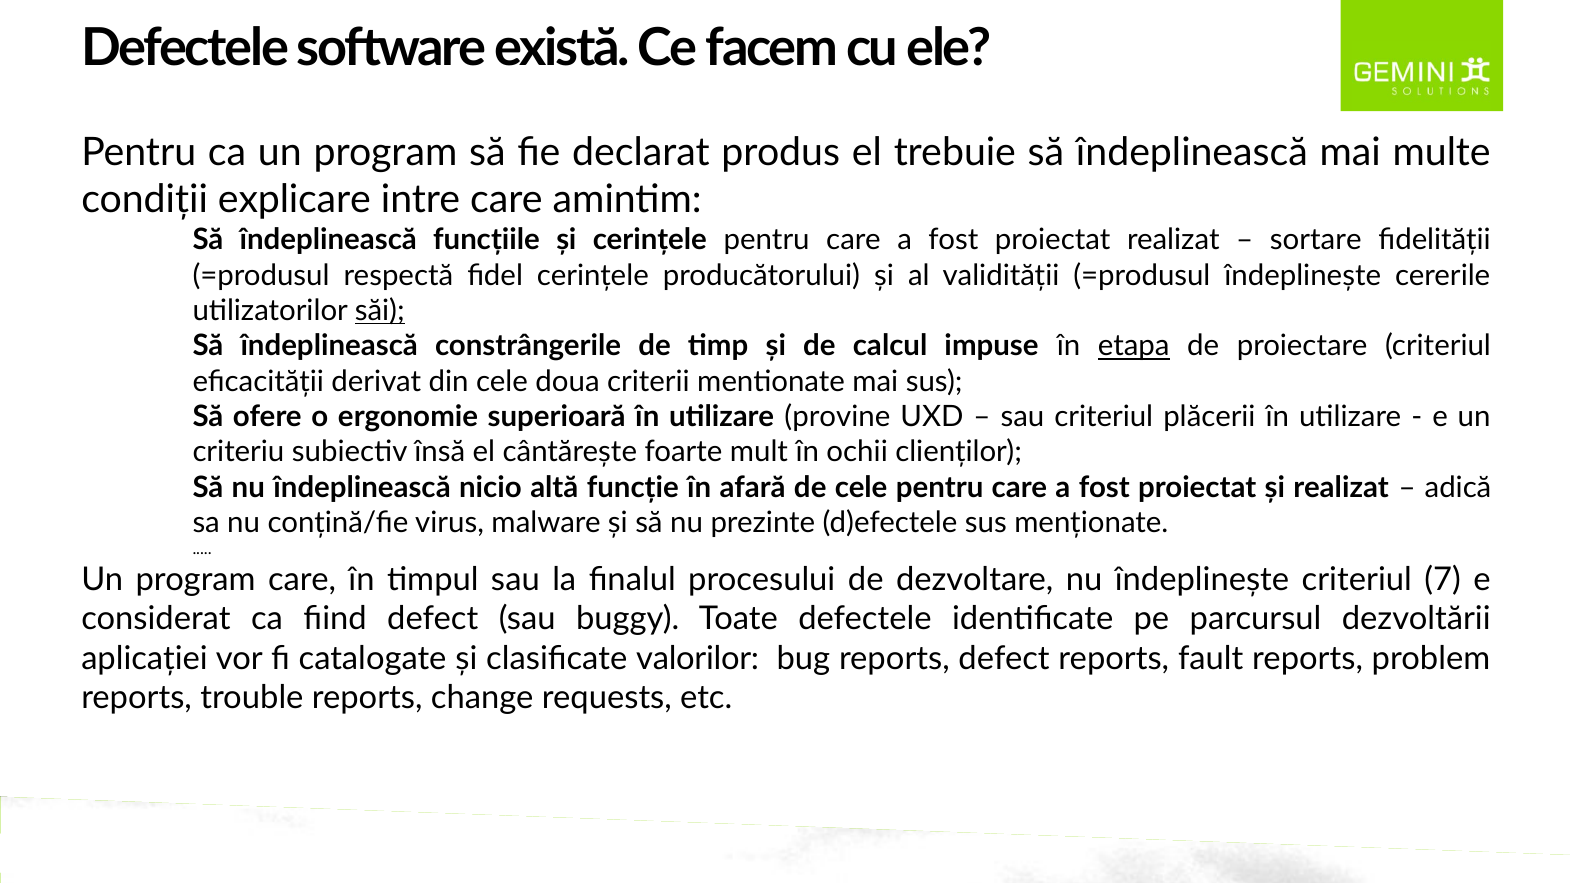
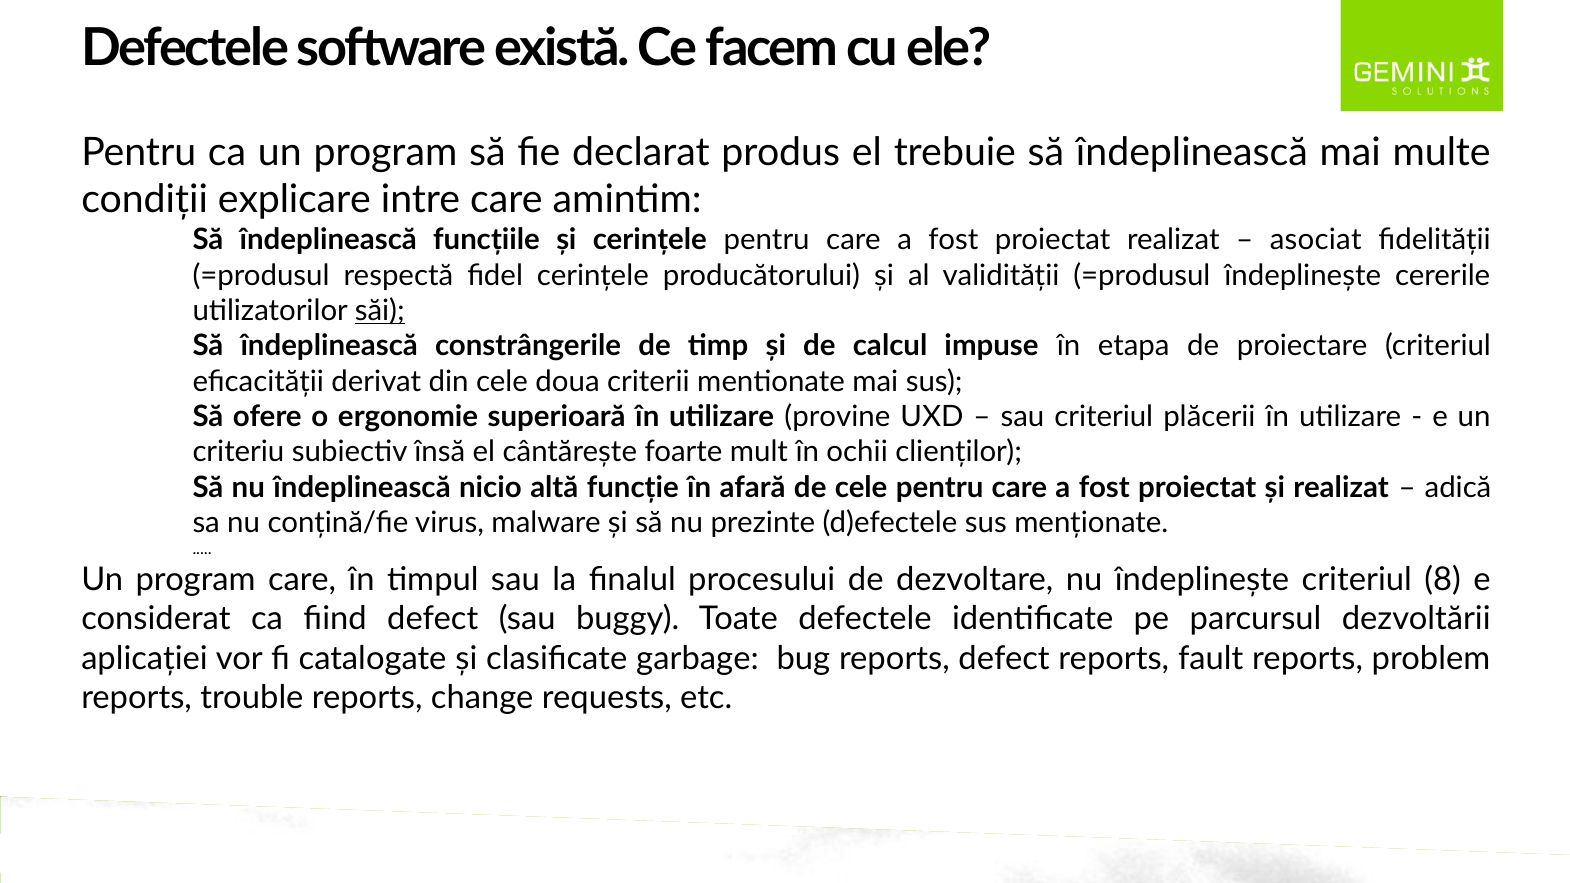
sortare: sortare -> asociat
etapa underline: present -> none
7: 7 -> 8
valorilor: valorilor -> garbage
